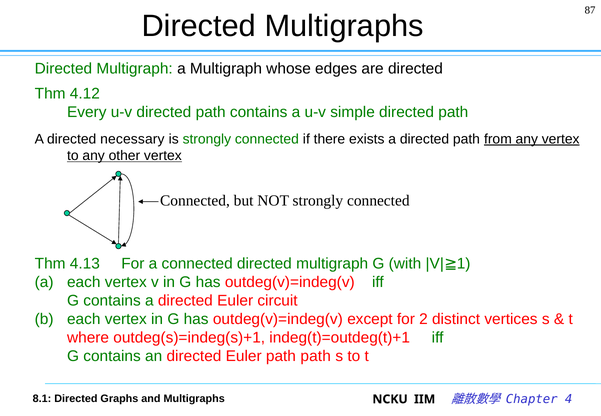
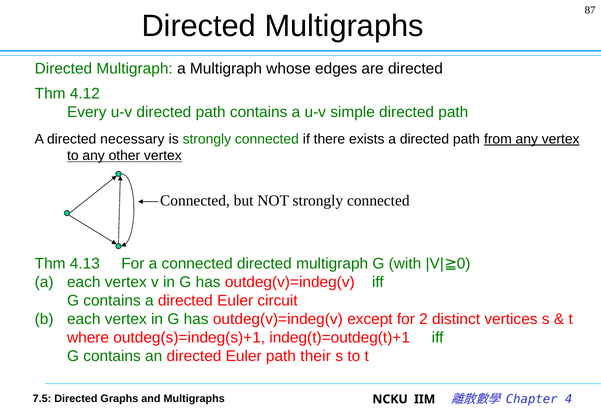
1: 1 -> 0
path path: path -> their
8.1: 8.1 -> 7.5
